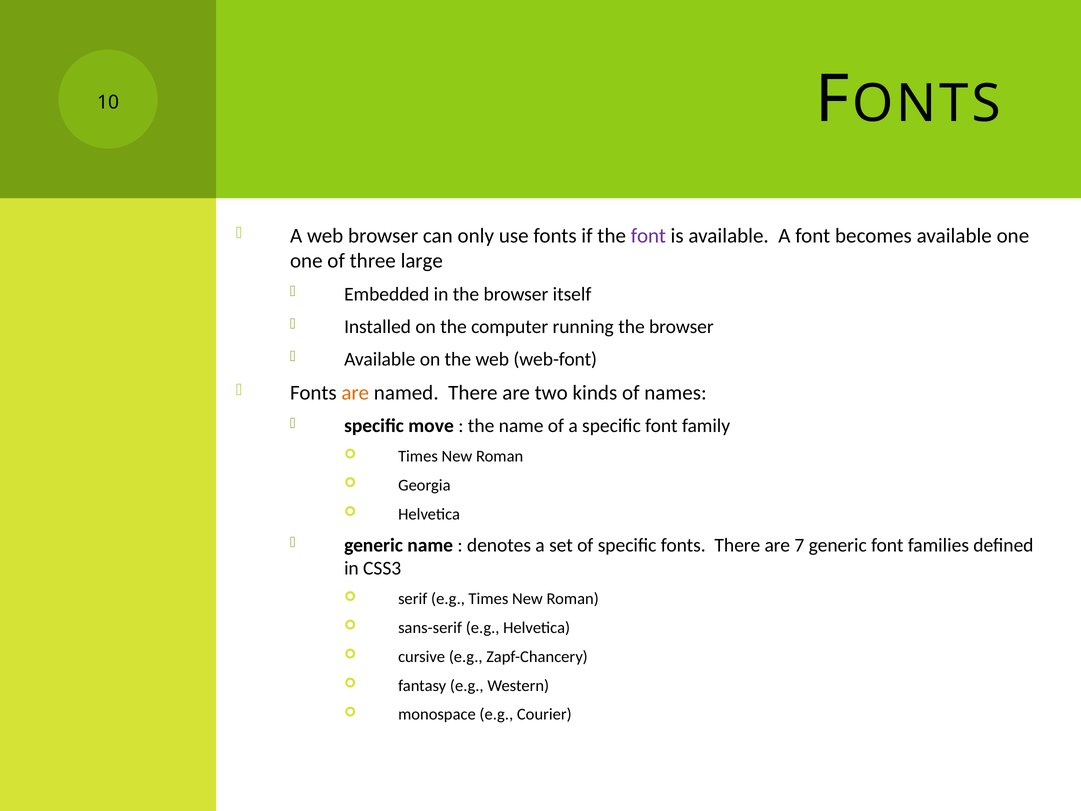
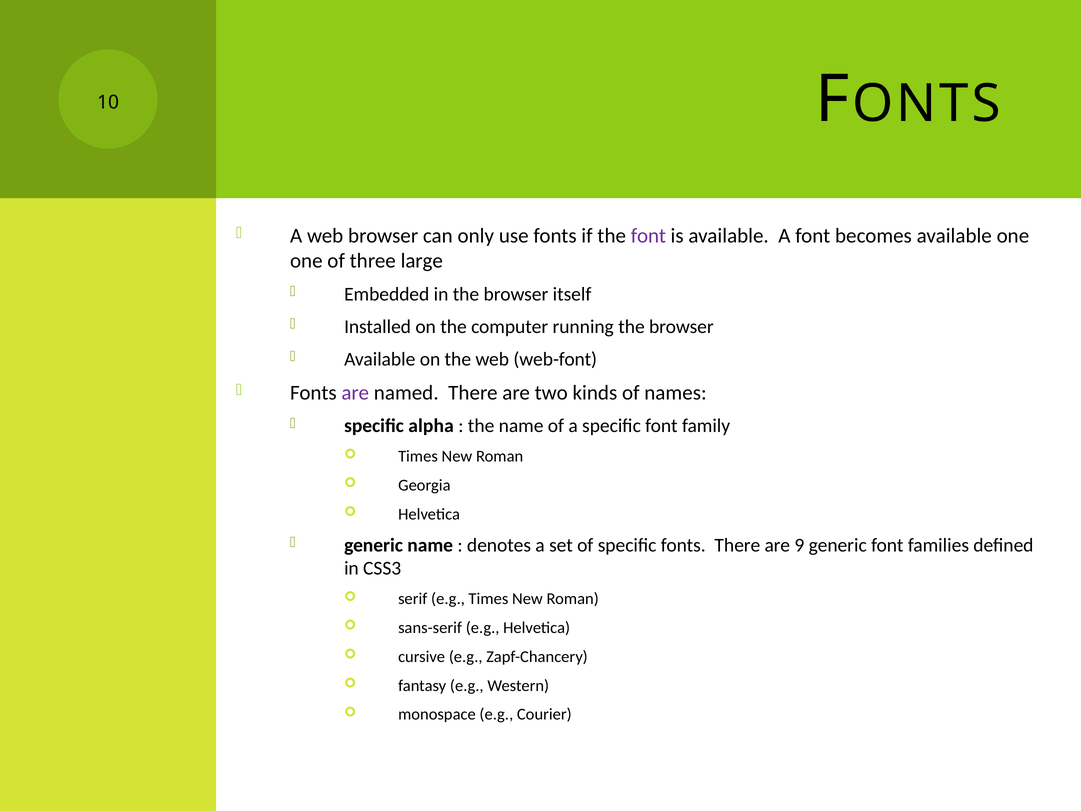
are at (355, 393) colour: orange -> purple
move: move -> alpha
7: 7 -> 9
